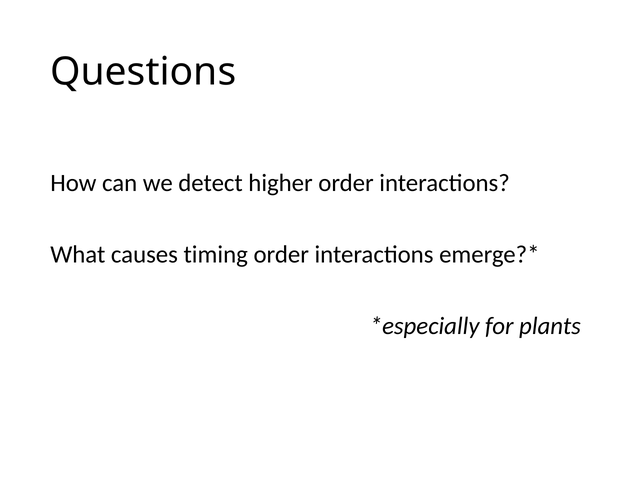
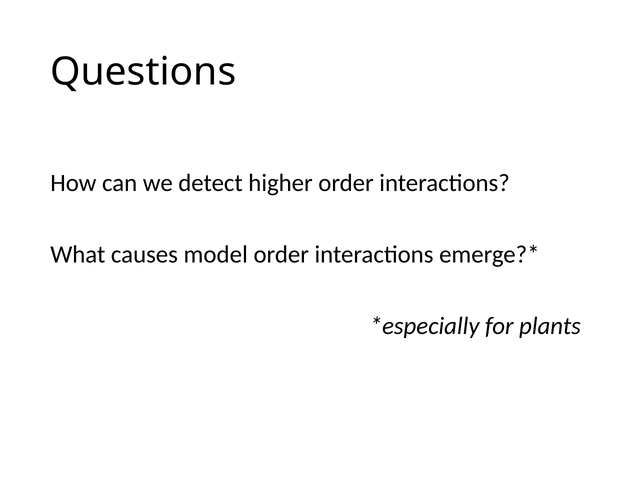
timing: timing -> model
